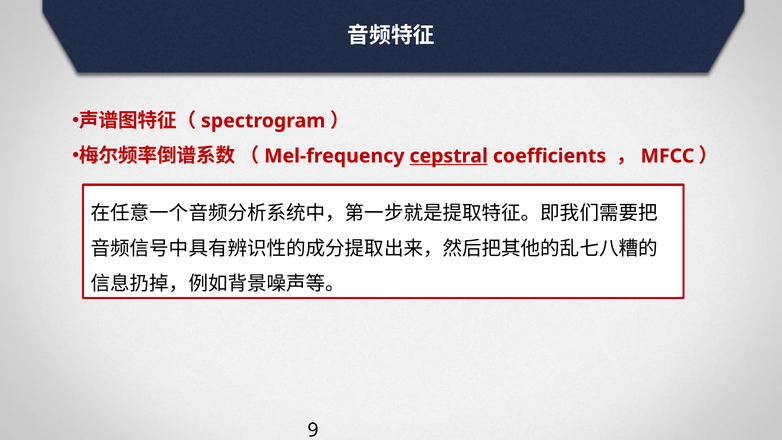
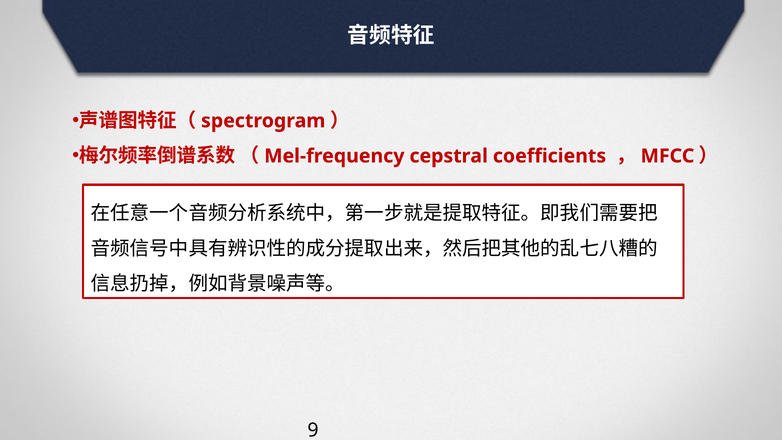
cepstral underline: present -> none
